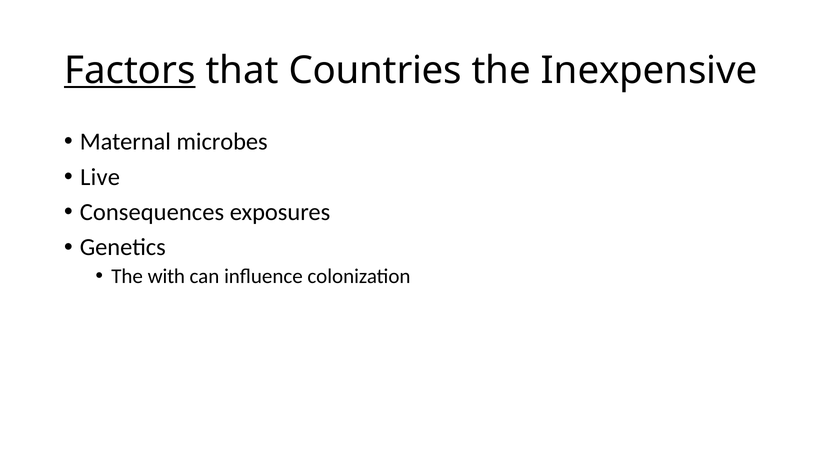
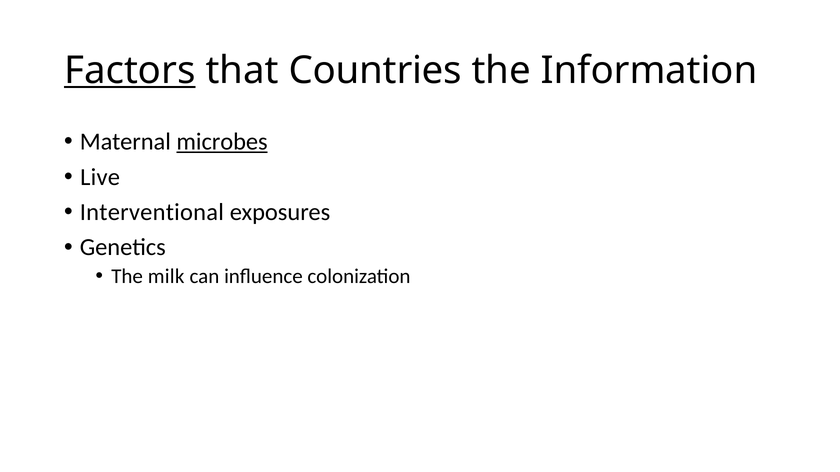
Inexpensive: Inexpensive -> Information
microbes underline: none -> present
Consequences: Consequences -> Interventional
with: with -> milk
